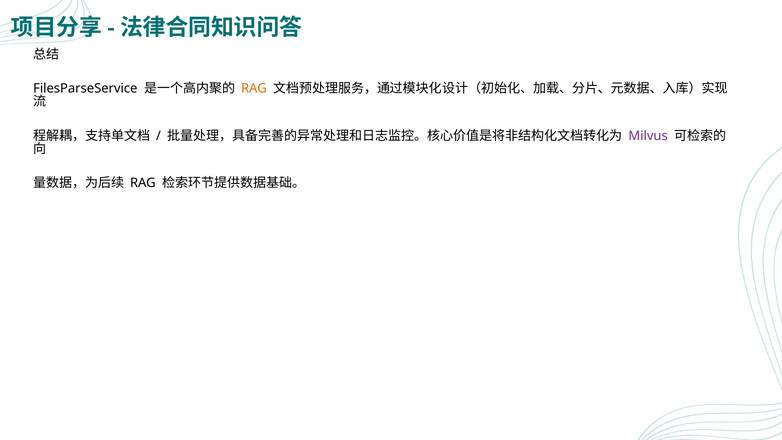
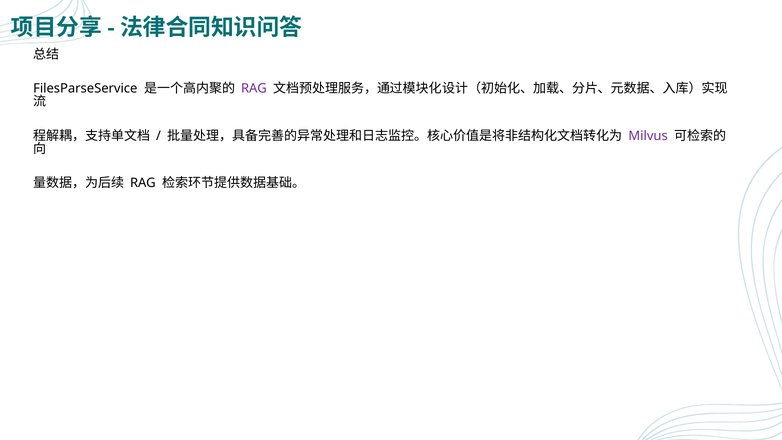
RAG at (254, 88) colour: orange -> purple
